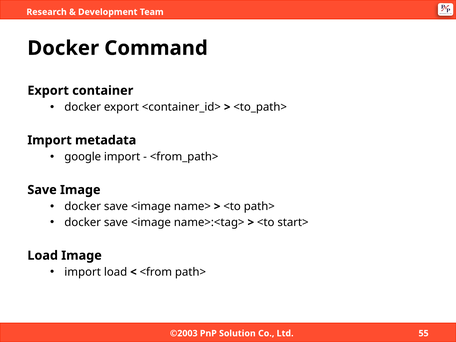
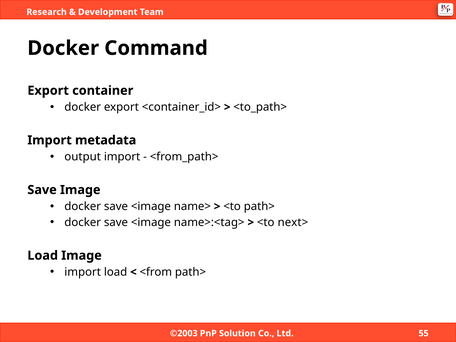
google: google -> output
start>: start> -> next>
